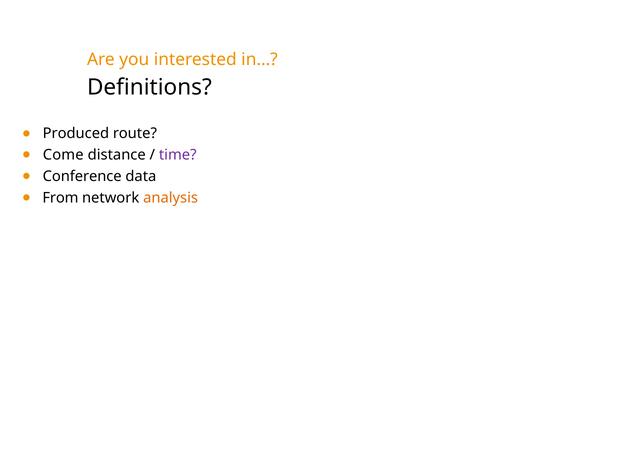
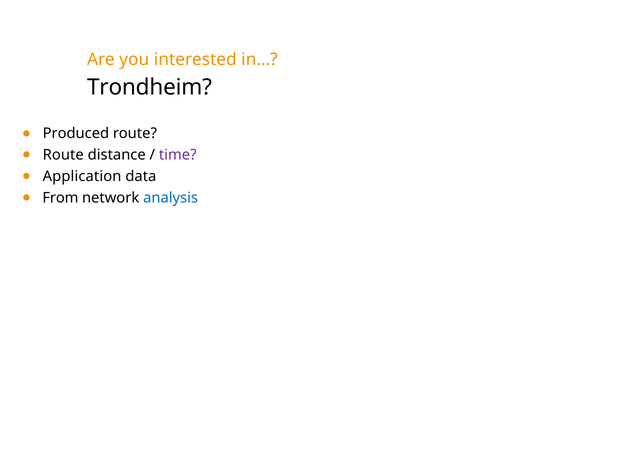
Definitions: Definitions -> Trondheim
Come at (63, 155): Come -> Route
Conference: Conference -> Application
analysis colour: orange -> blue
